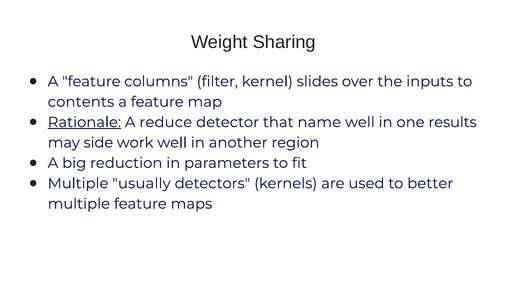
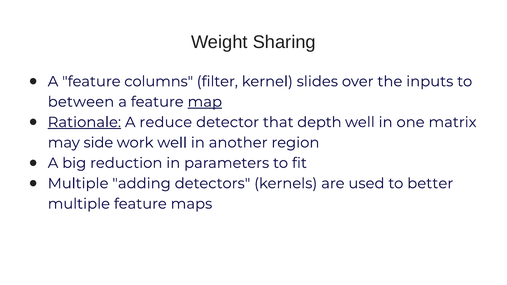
contents: contents -> between
map underline: none -> present
name: name -> depth
results: results -> matrix
usually: usually -> adding
